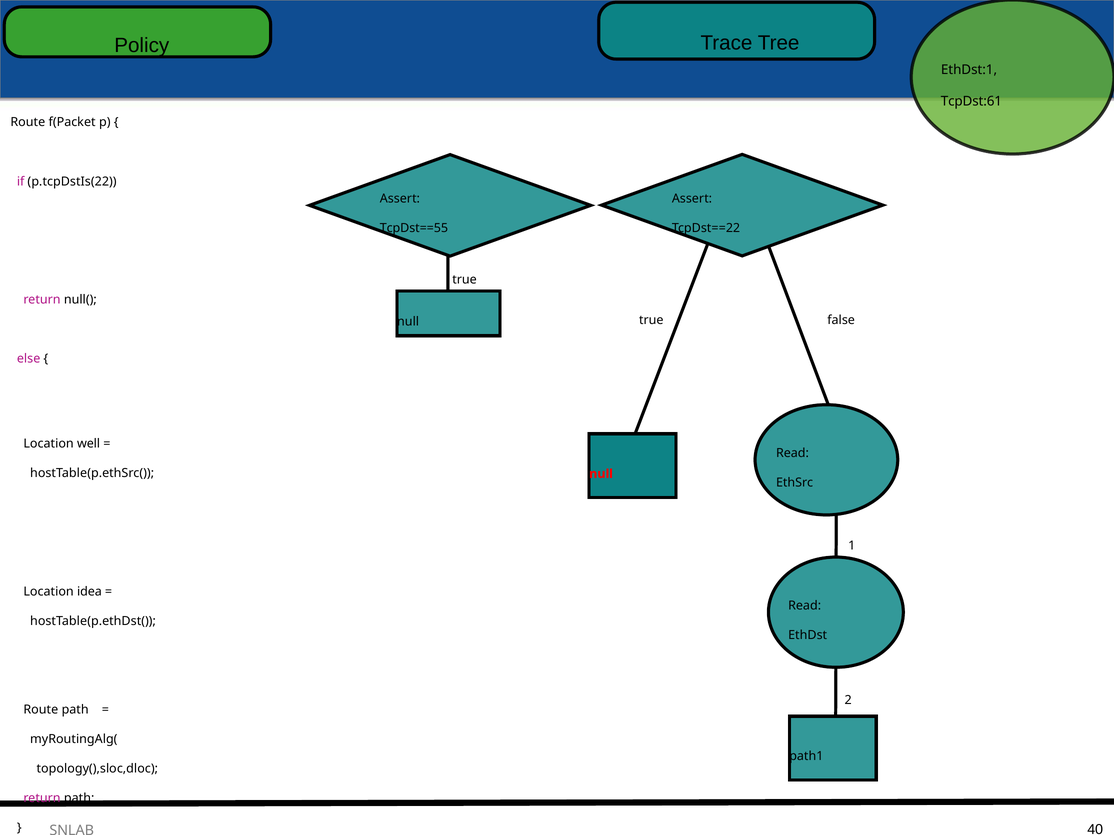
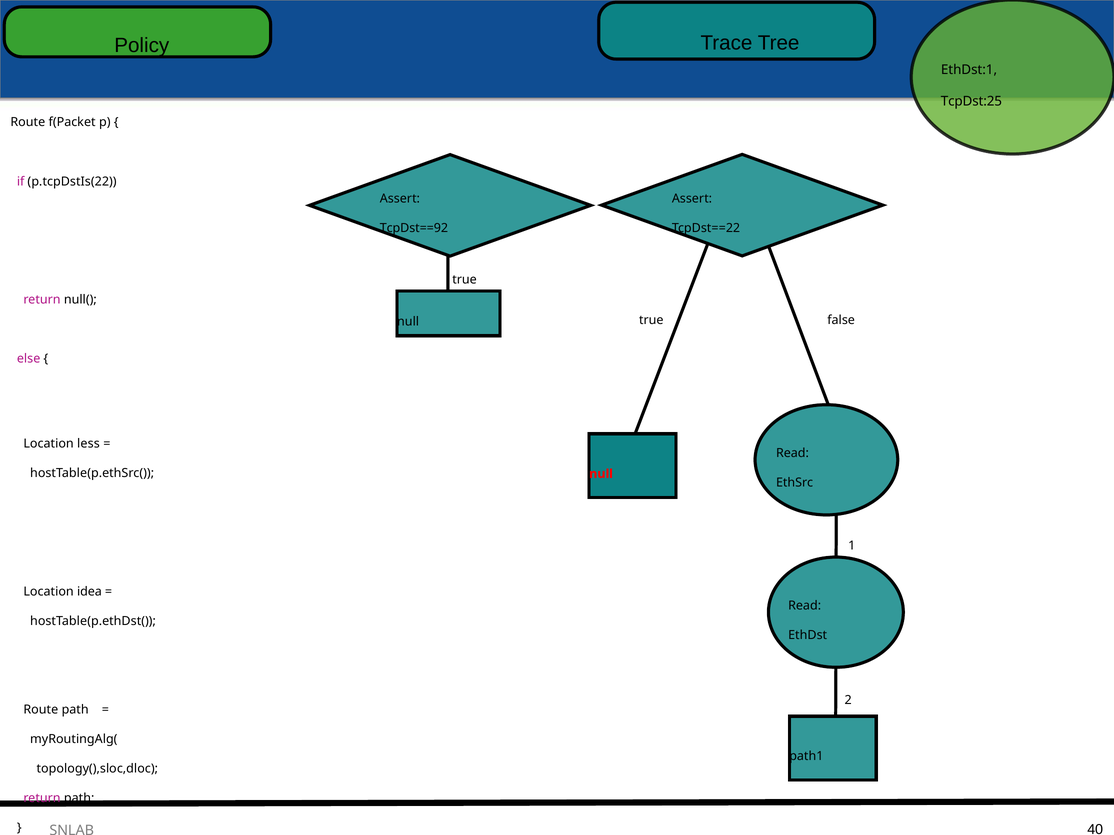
TcpDst:61: TcpDst:61 -> TcpDst:25
TcpDst==55: TcpDst==55 -> TcpDst==92
well: well -> less
